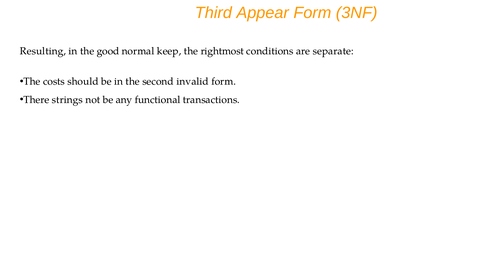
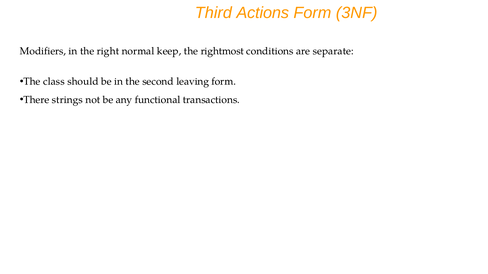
Appear: Appear -> Actions
Resulting: Resulting -> Modifiers
good: good -> right
costs: costs -> class
invalid: invalid -> leaving
